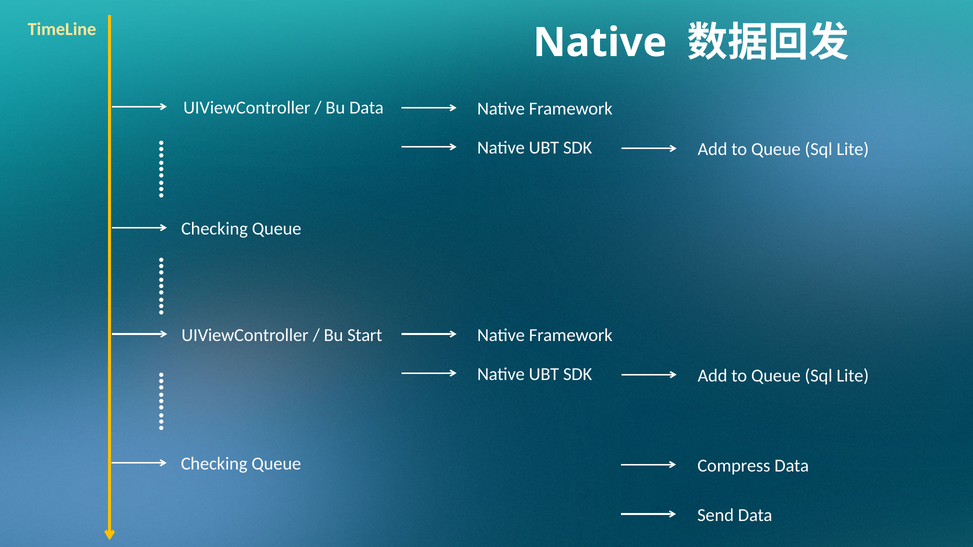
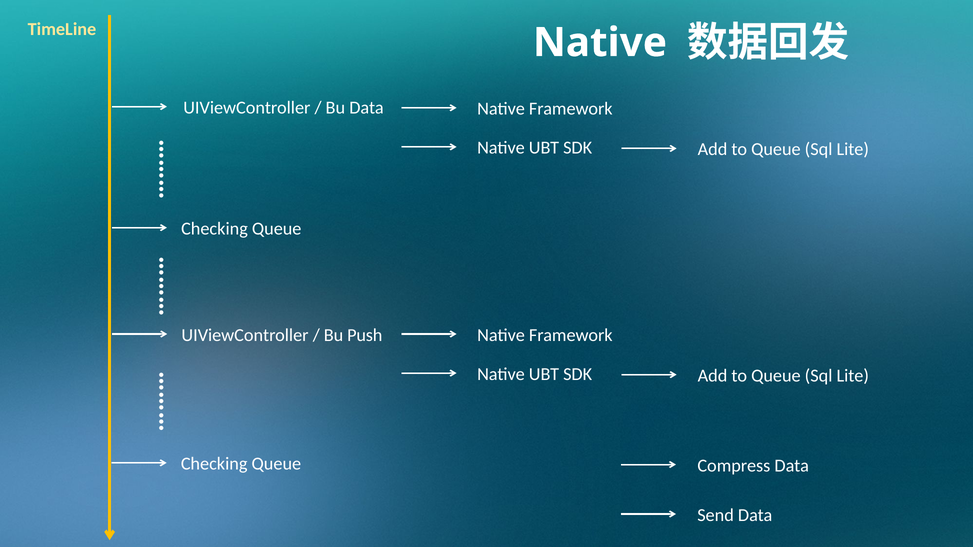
Start: Start -> Push
